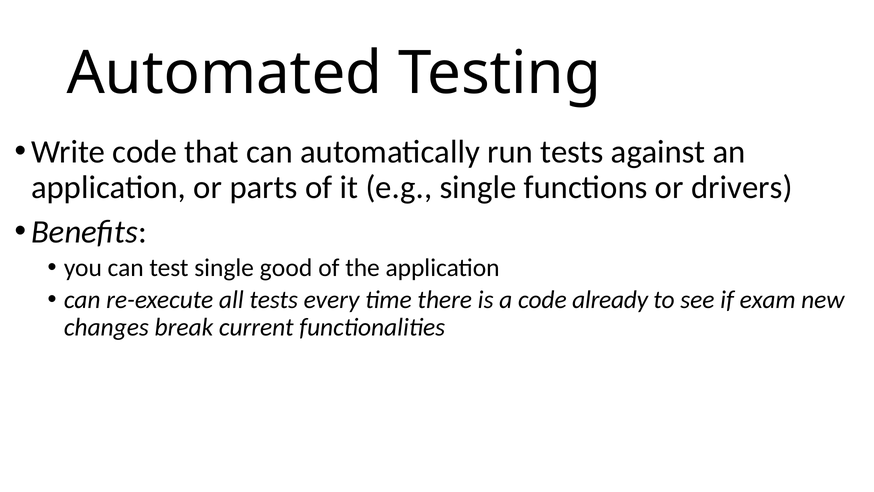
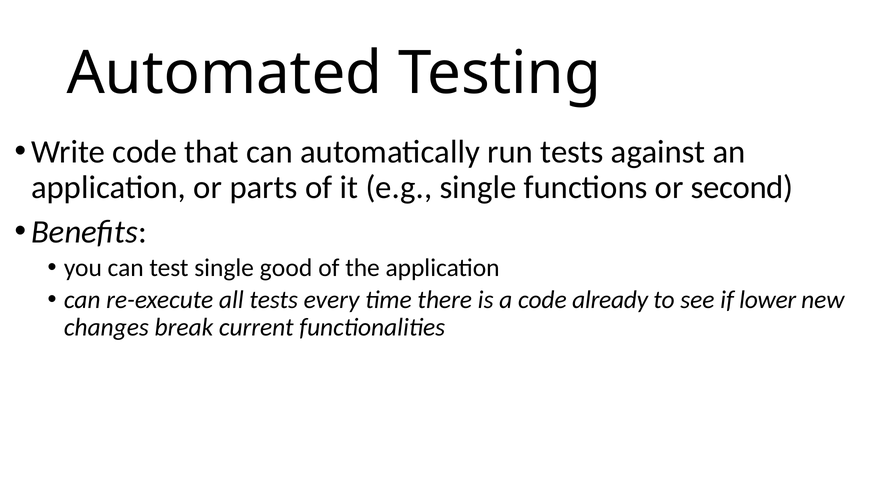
drivers: drivers -> second
exam: exam -> lower
